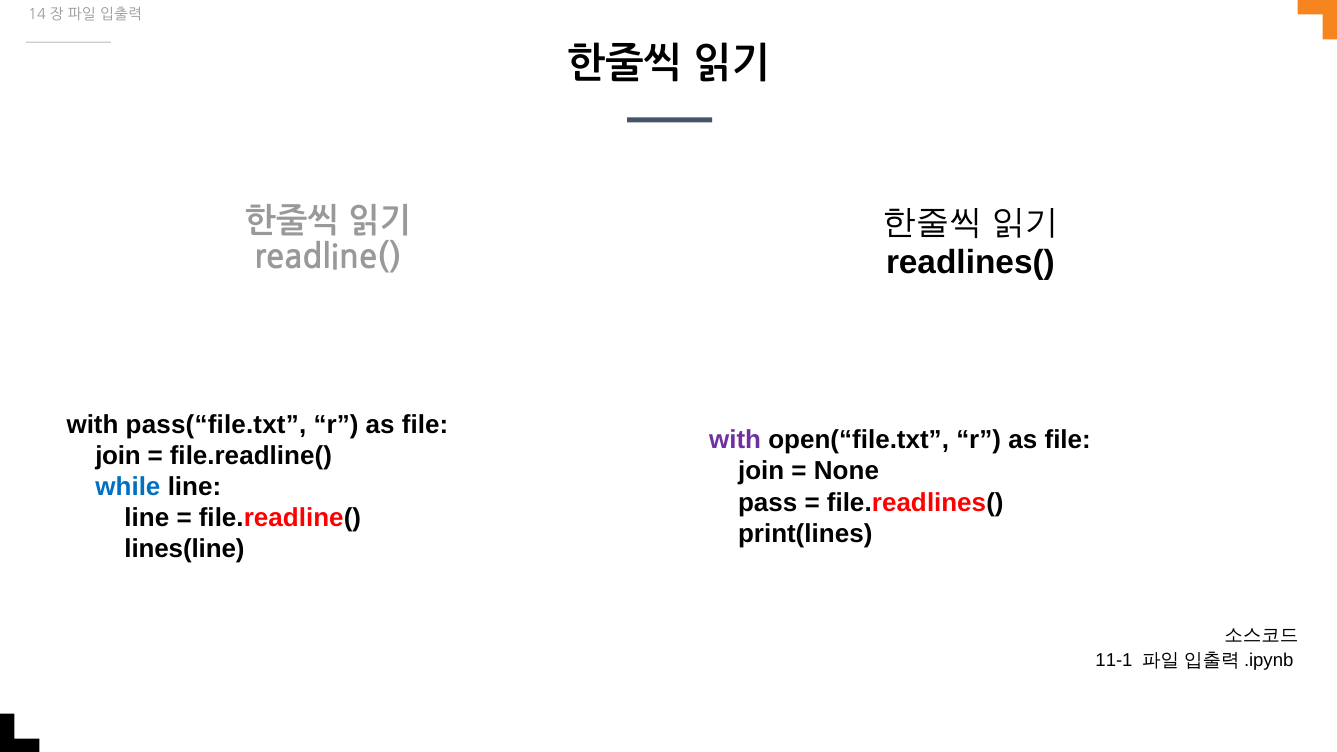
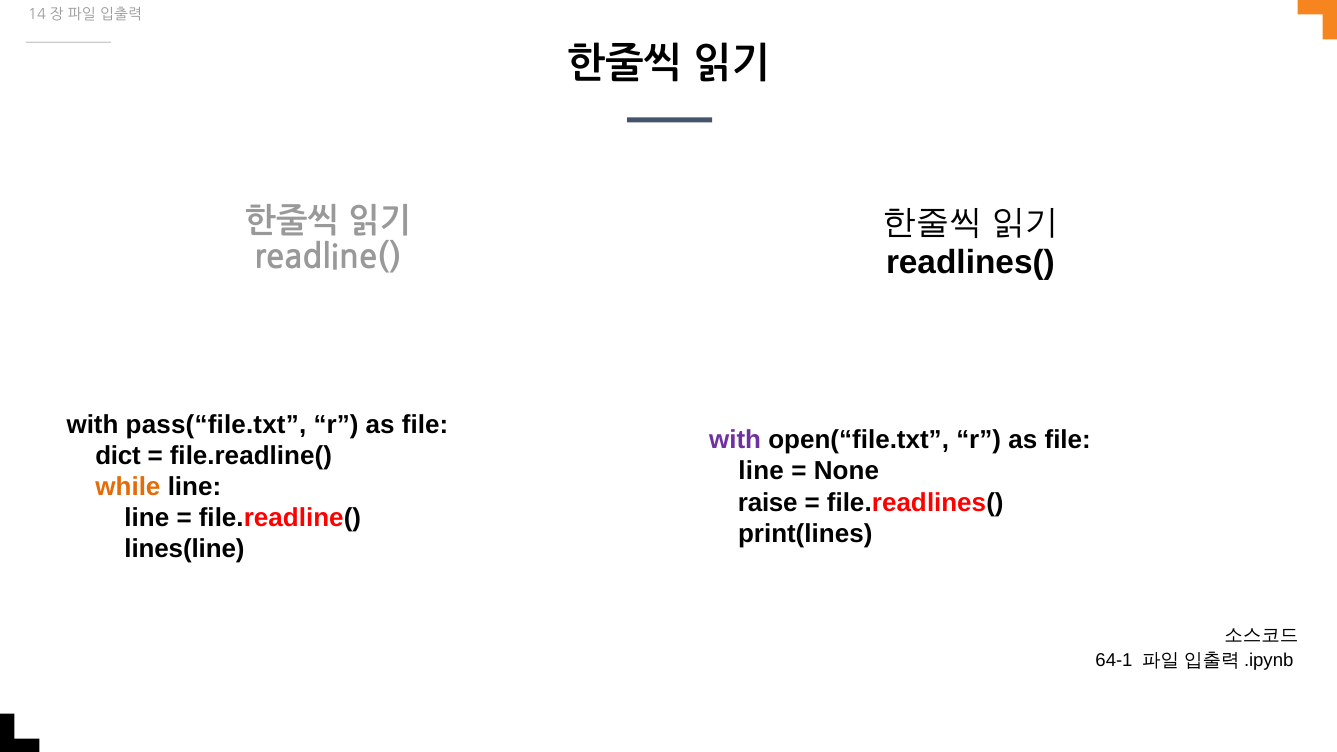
join at (118, 456): join -> dict
join at (761, 471): join -> line
while colour: blue -> orange
pass: pass -> raise
11-1: 11-1 -> 64-1
